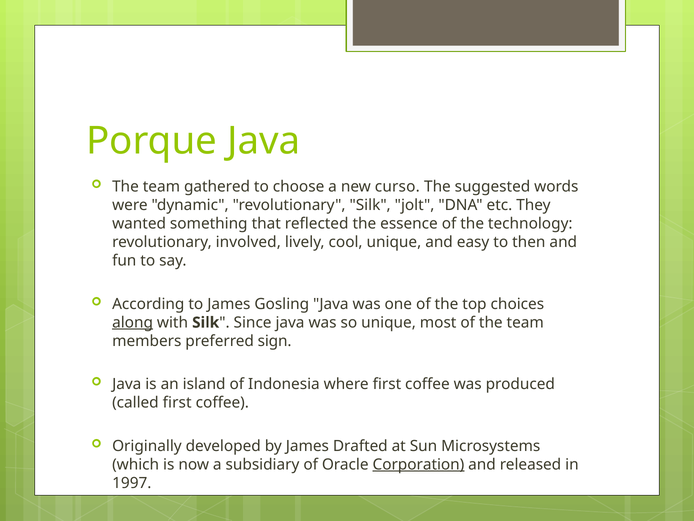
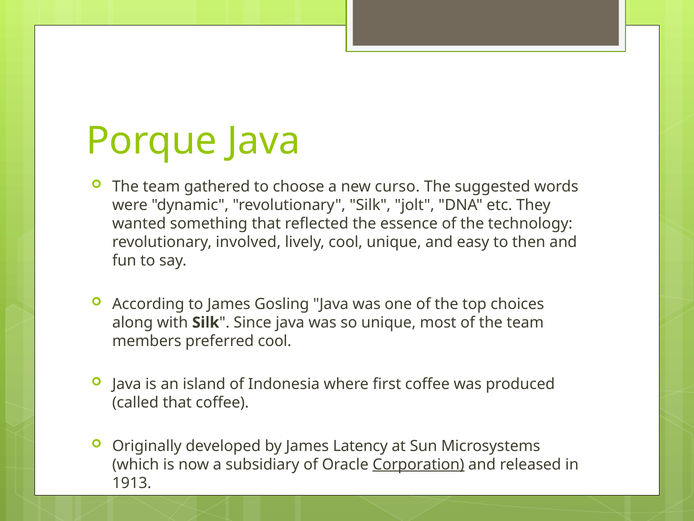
along underline: present -> none
preferred sign: sign -> cool
called first: first -> that
Drafted: Drafted -> Latency
1997: 1997 -> 1913
